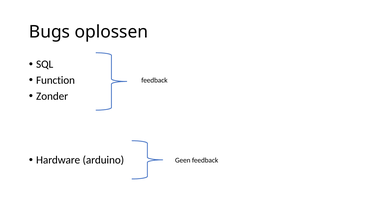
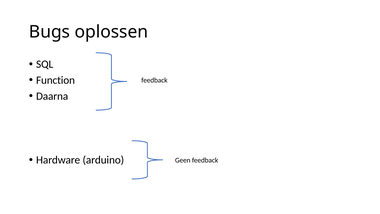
Zonder: Zonder -> Daarna
